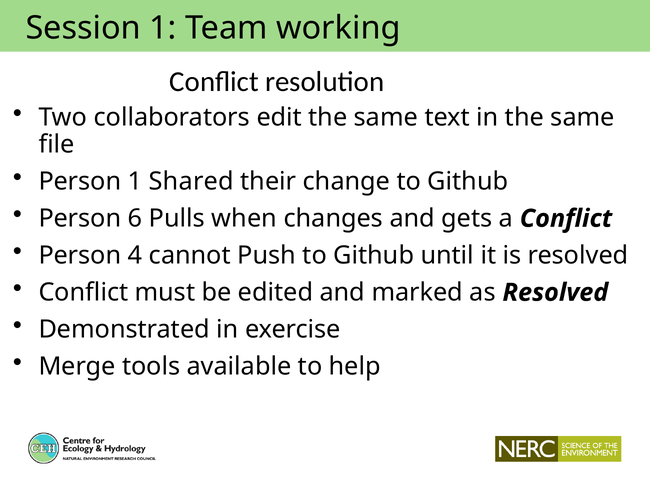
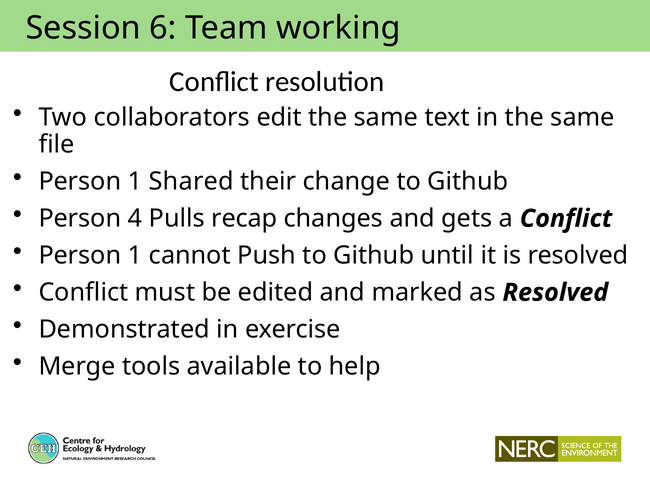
Session 1: 1 -> 6
6: 6 -> 4
when: when -> recap
4 at (135, 256): 4 -> 1
